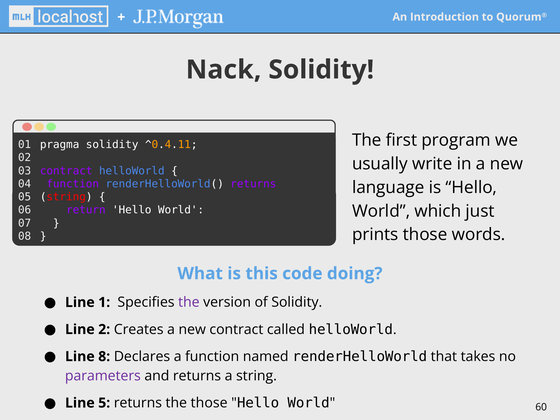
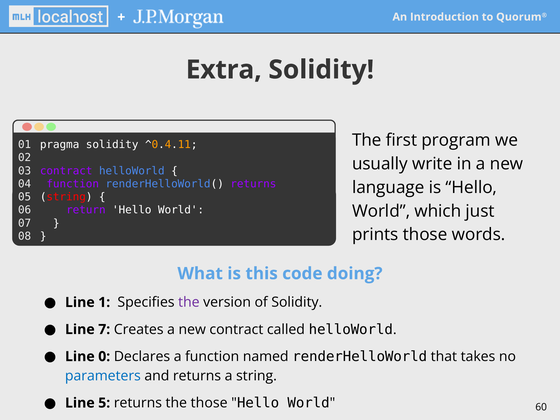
Nack: Nack -> Extra
2: 2 -> 7
8: 8 -> 0
parameters colour: purple -> blue
